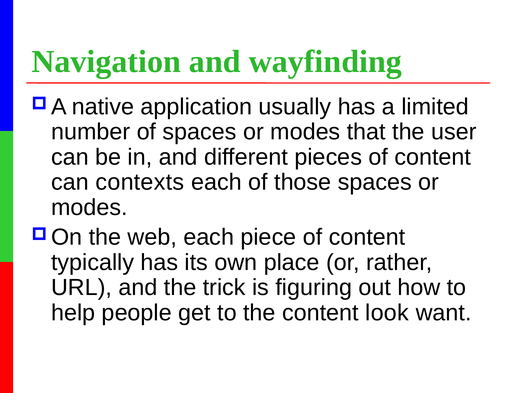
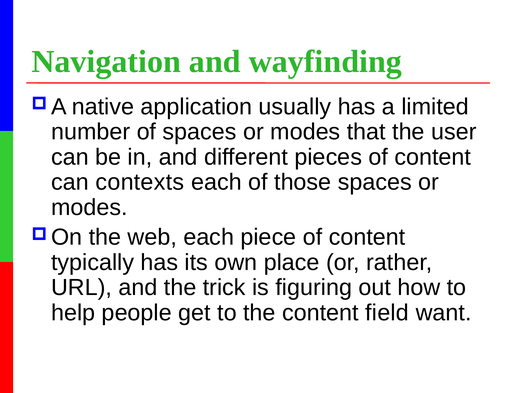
look: look -> field
